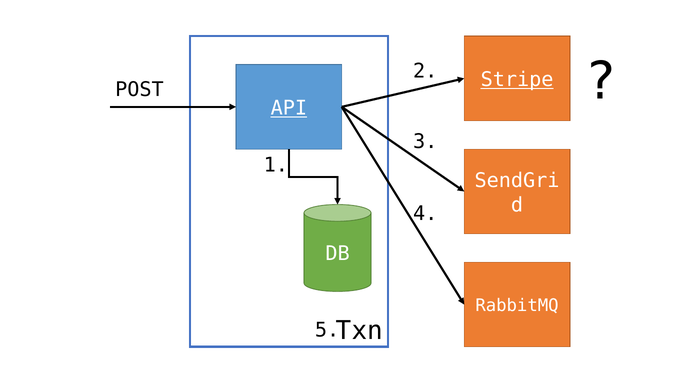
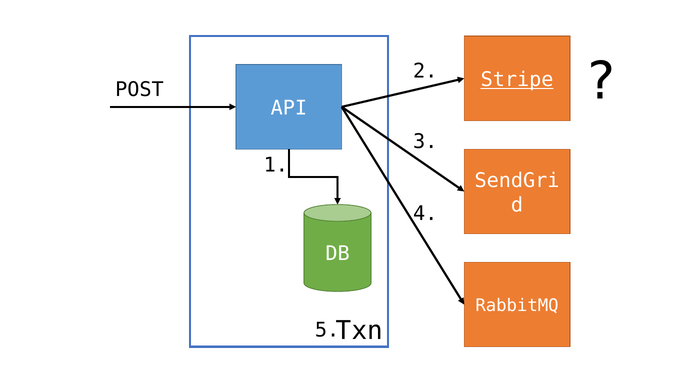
API underline: present -> none
